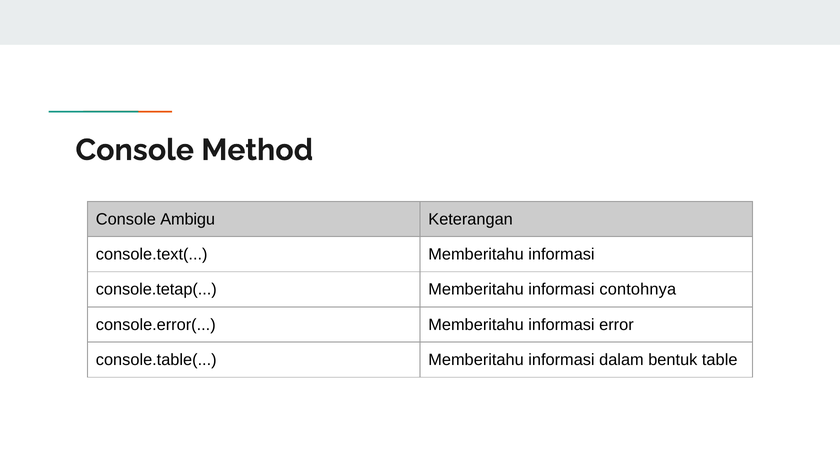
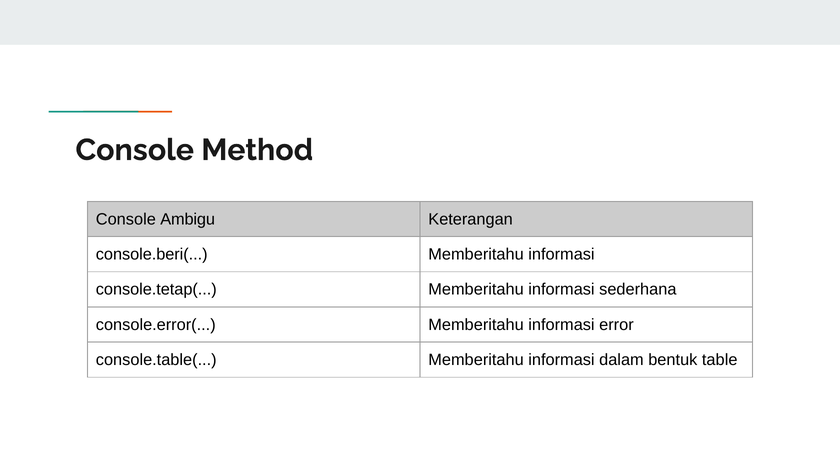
console.text(: console.text( -> console.beri(
contohnya: contohnya -> sederhana
